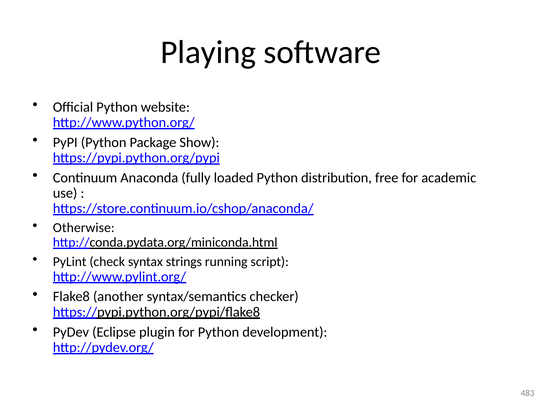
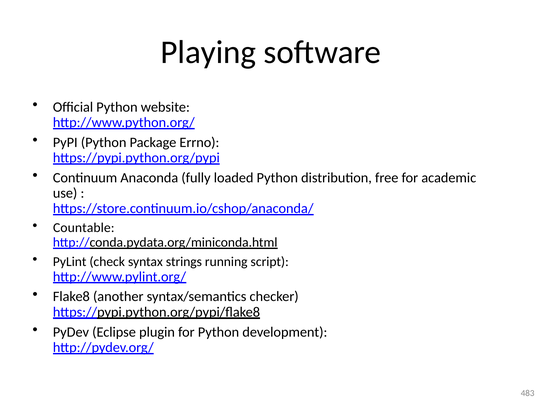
Show: Show -> Errno
Otherwise: Otherwise -> Countable
